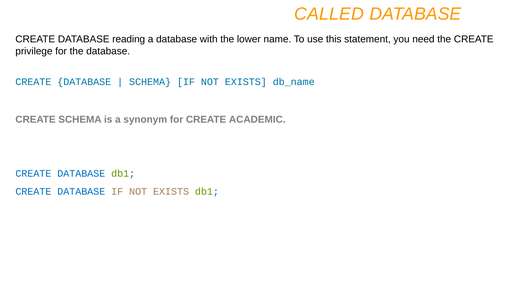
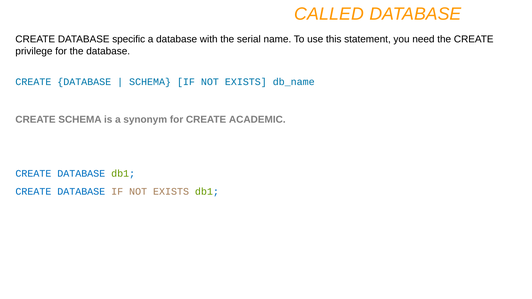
reading: reading -> specific
lower: lower -> serial
